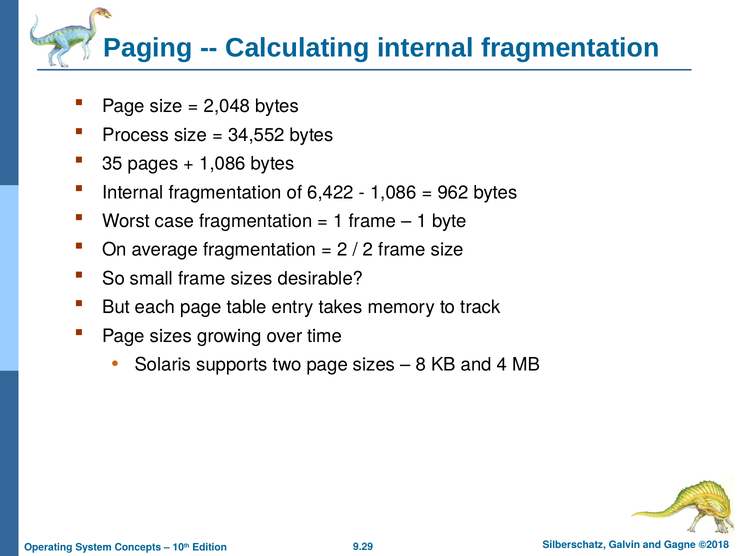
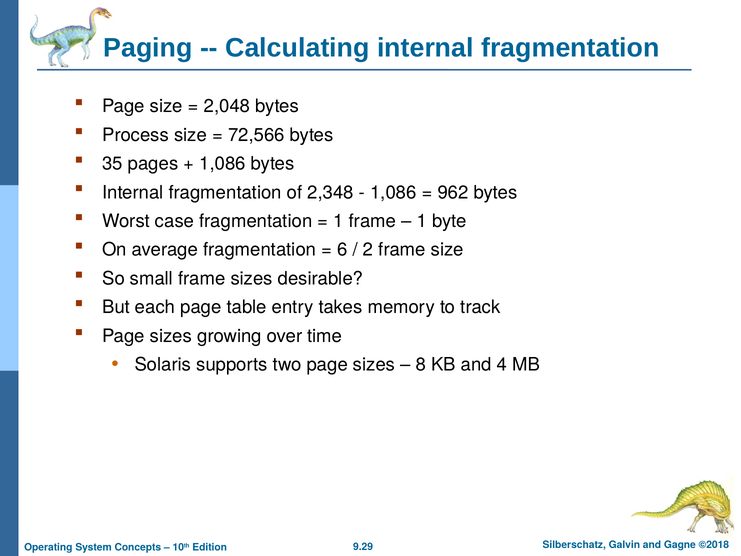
34,552: 34,552 -> 72,566
6,422: 6,422 -> 2,348
2 at (342, 250): 2 -> 6
